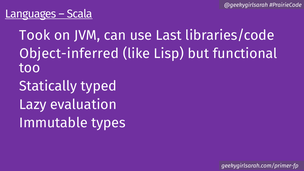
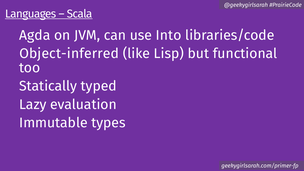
Took: Took -> Agda
Last: Last -> Into
